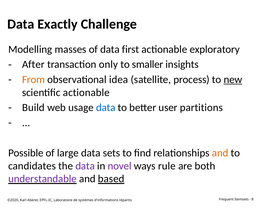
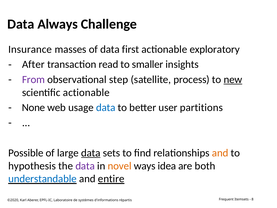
Exactly: Exactly -> Always
Modelling: Modelling -> Insurance
only: only -> read
From colour: orange -> purple
idea: idea -> step
Build: Build -> None
data at (91, 153) underline: none -> present
candidates: candidates -> hypothesis
novel colour: purple -> orange
rule: rule -> idea
understandable colour: purple -> blue
based: based -> entire
